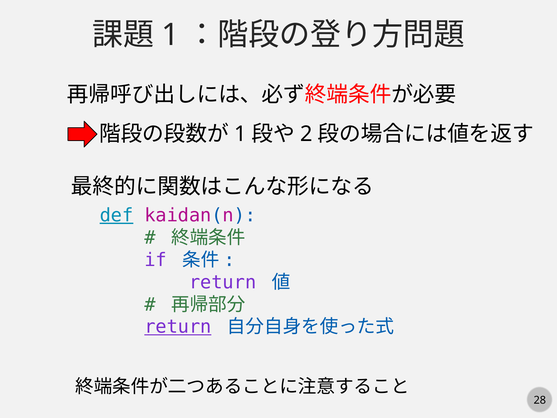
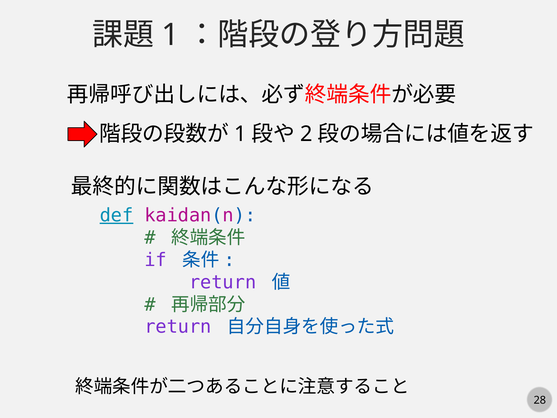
return at (178, 327) underline: present -> none
